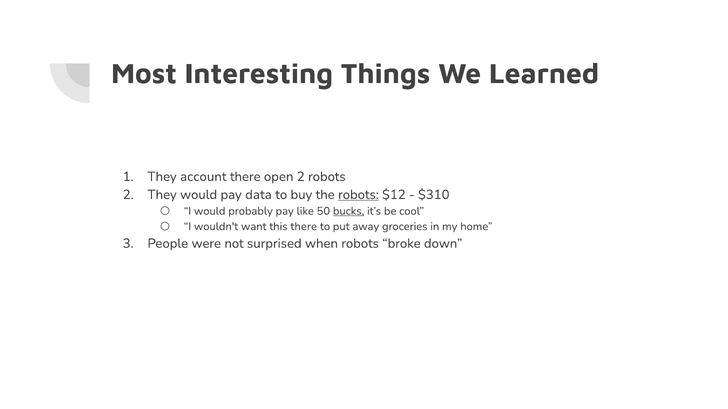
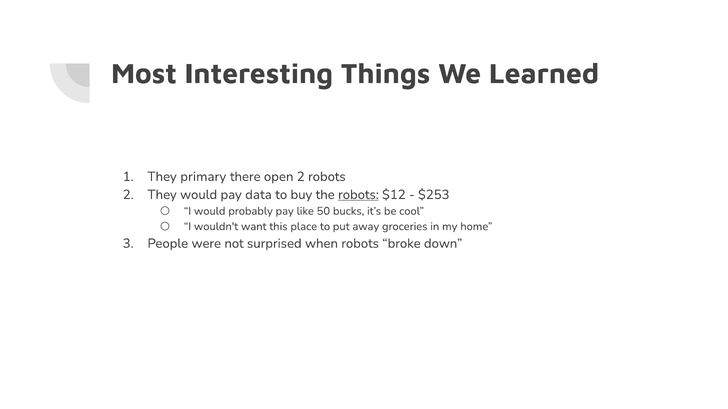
account: account -> primary
$310: $310 -> $253
bucks underline: present -> none
this there: there -> place
